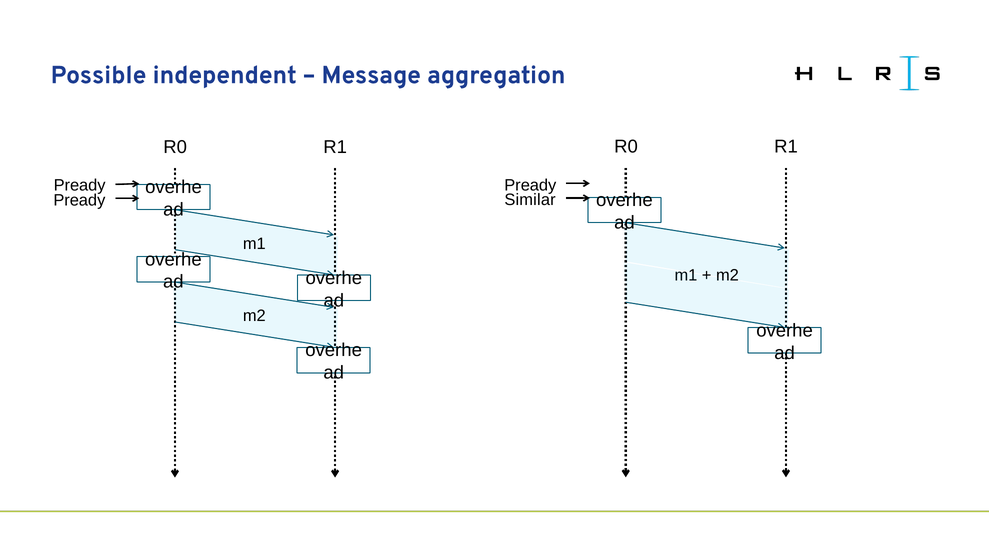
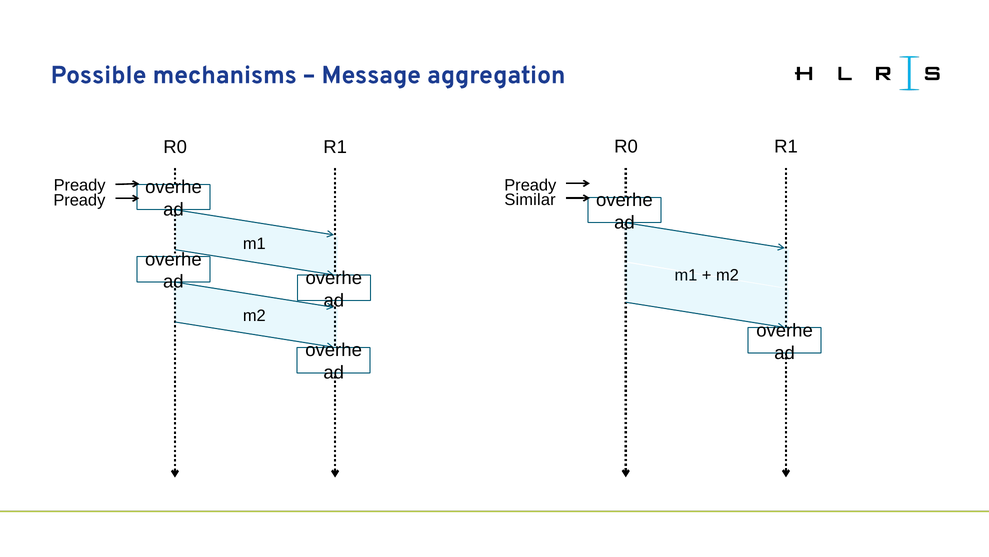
independent: independent -> mechanisms
